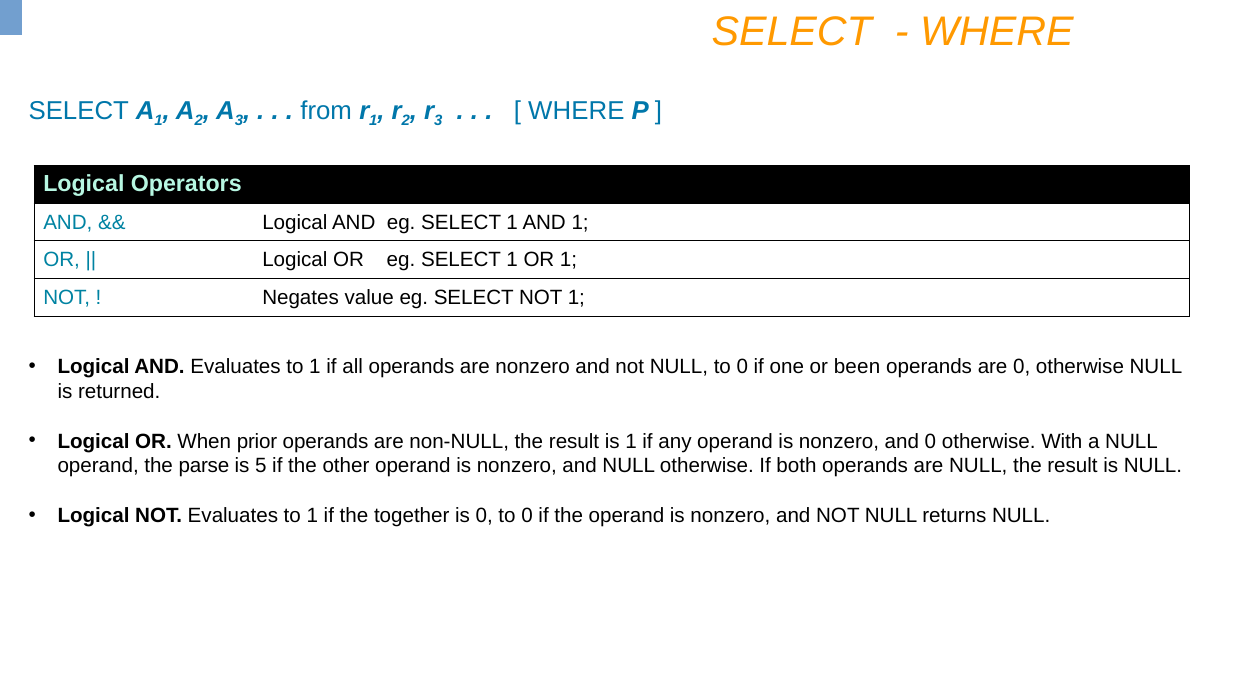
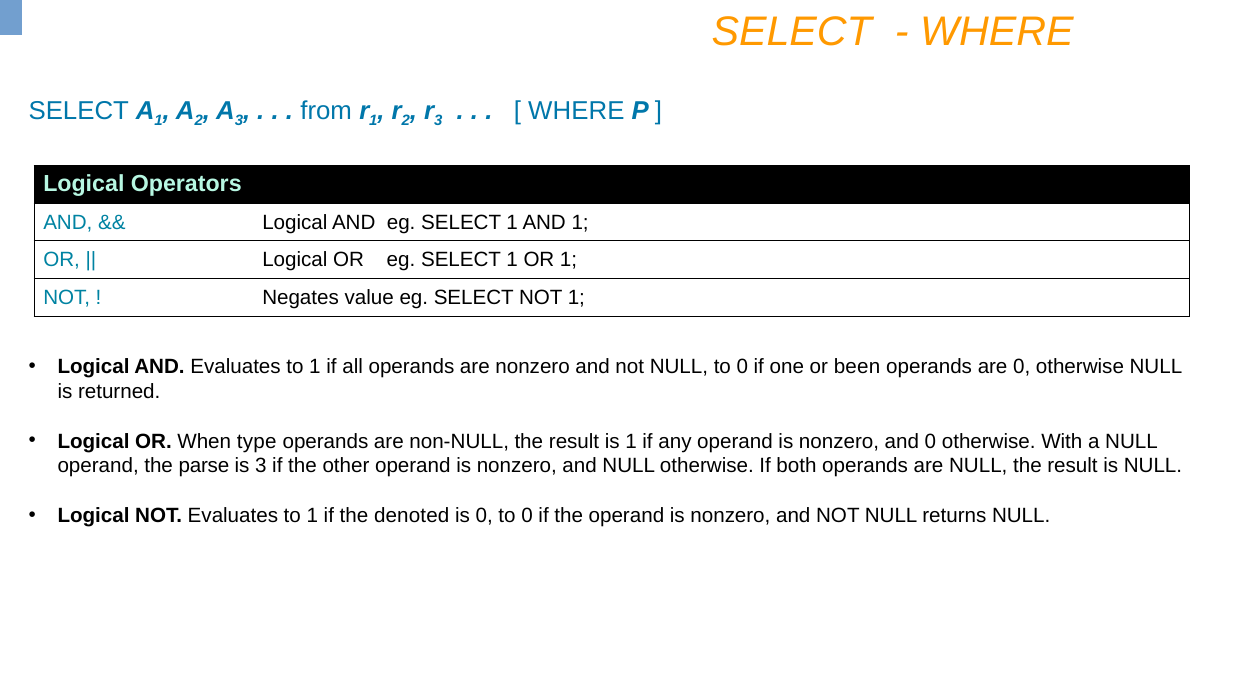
prior: prior -> type
is 5: 5 -> 3
together: together -> denoted
